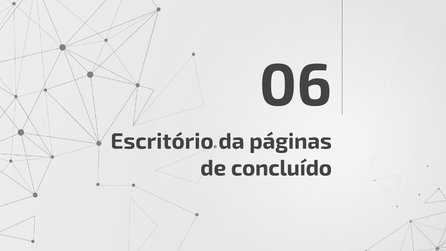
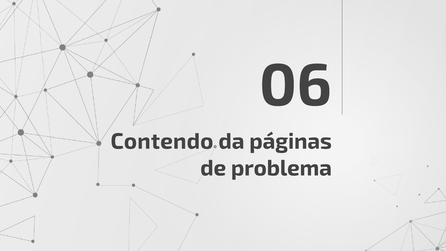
Escritório: Escritório -> Contendo
concluído: concluído -> problema
